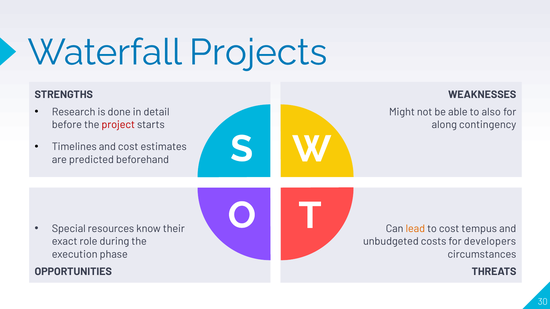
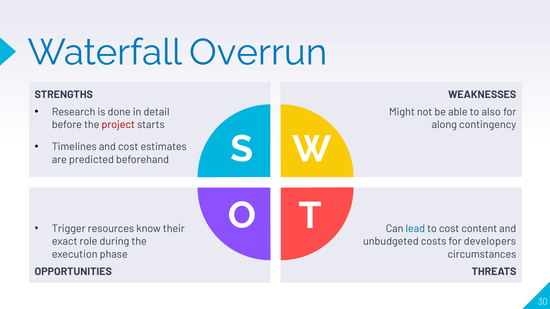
Projects: Projects -> Overrun
Special: Special -> Trigger
lead colour: orange -> blue
tempus: tempus -> content
